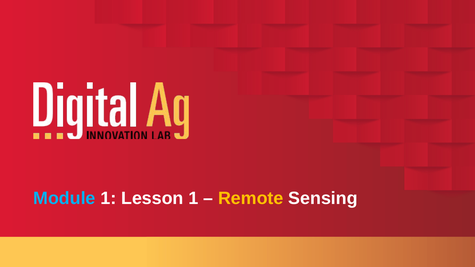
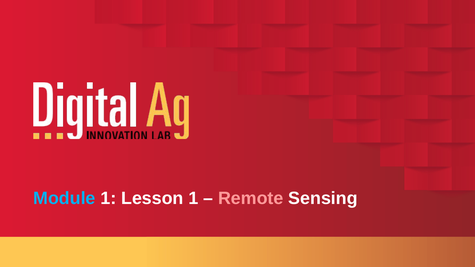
Remote colour: yellow -> pink
